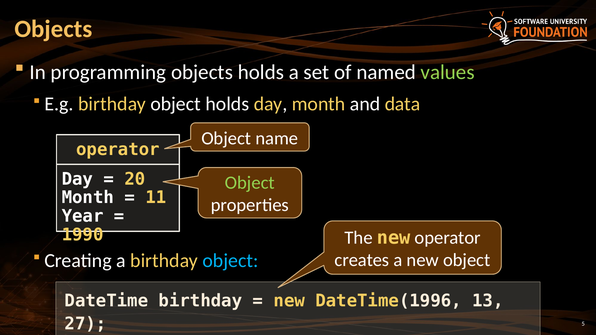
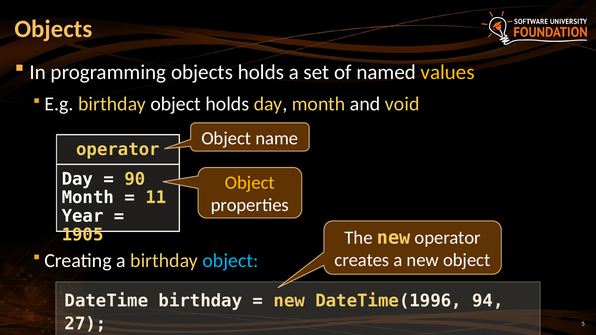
values colour: light green -> yellow
data: data -> void
20: 20 -> 90
Object at (250, 183) colour: light green -> yellow
1990: 1990 -> 1905
13: 13 -> 94
